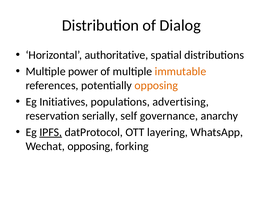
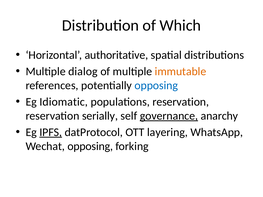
Dialog: Dialog -> Which
power: power -> dialog
opposing at (156, 86) colour: orange -> blue
Initiatives: Initiatives -> Idiomatic
populations advertising: advertising -> reservation
governance underline: none -> present
